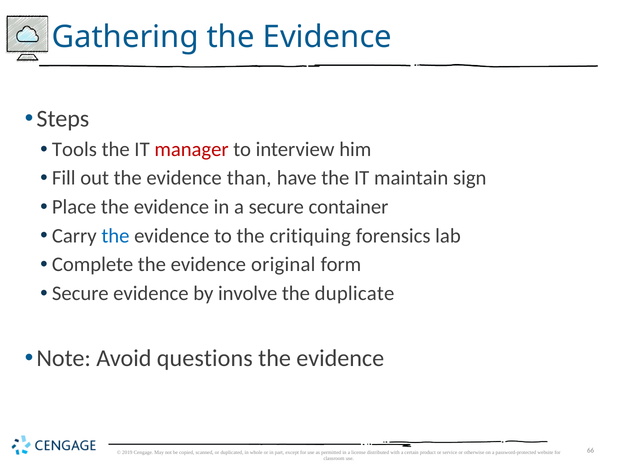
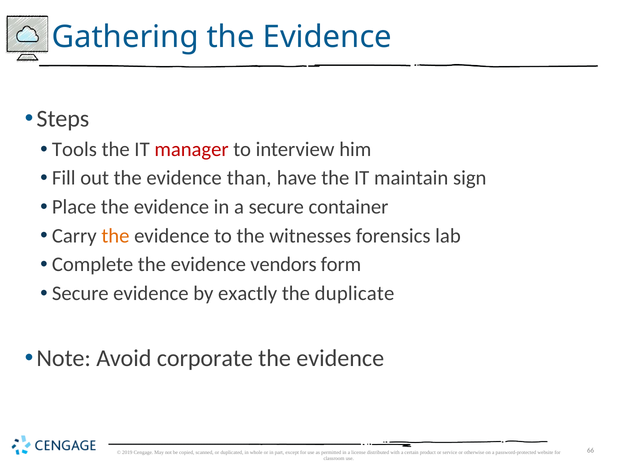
the at (115, 236) colour: blue -> orange
critiquing: critiquing -> witnesses
original: original -> vendors
involve: involve -> exactly
questions: questions -> corporate
